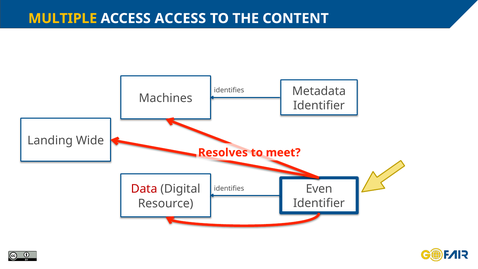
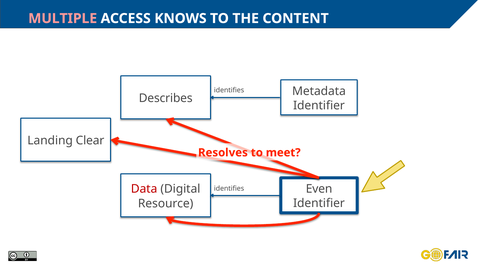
MULTIPLE colour: yellow -> pink
ACCESS ACCESS: ACCESS -> KNOWS
Machines: Machines -> Describes
Wide: Wide -> Clear
